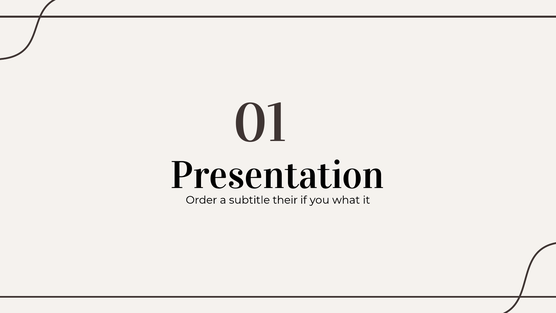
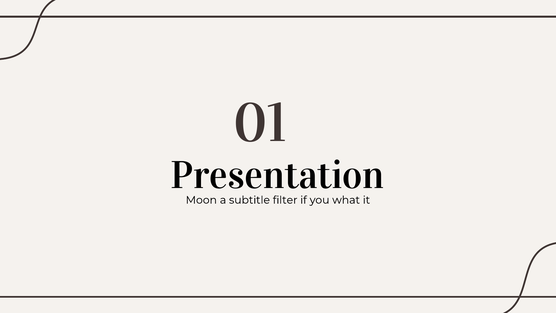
Order: Order -> Moon
their: their -> filter
